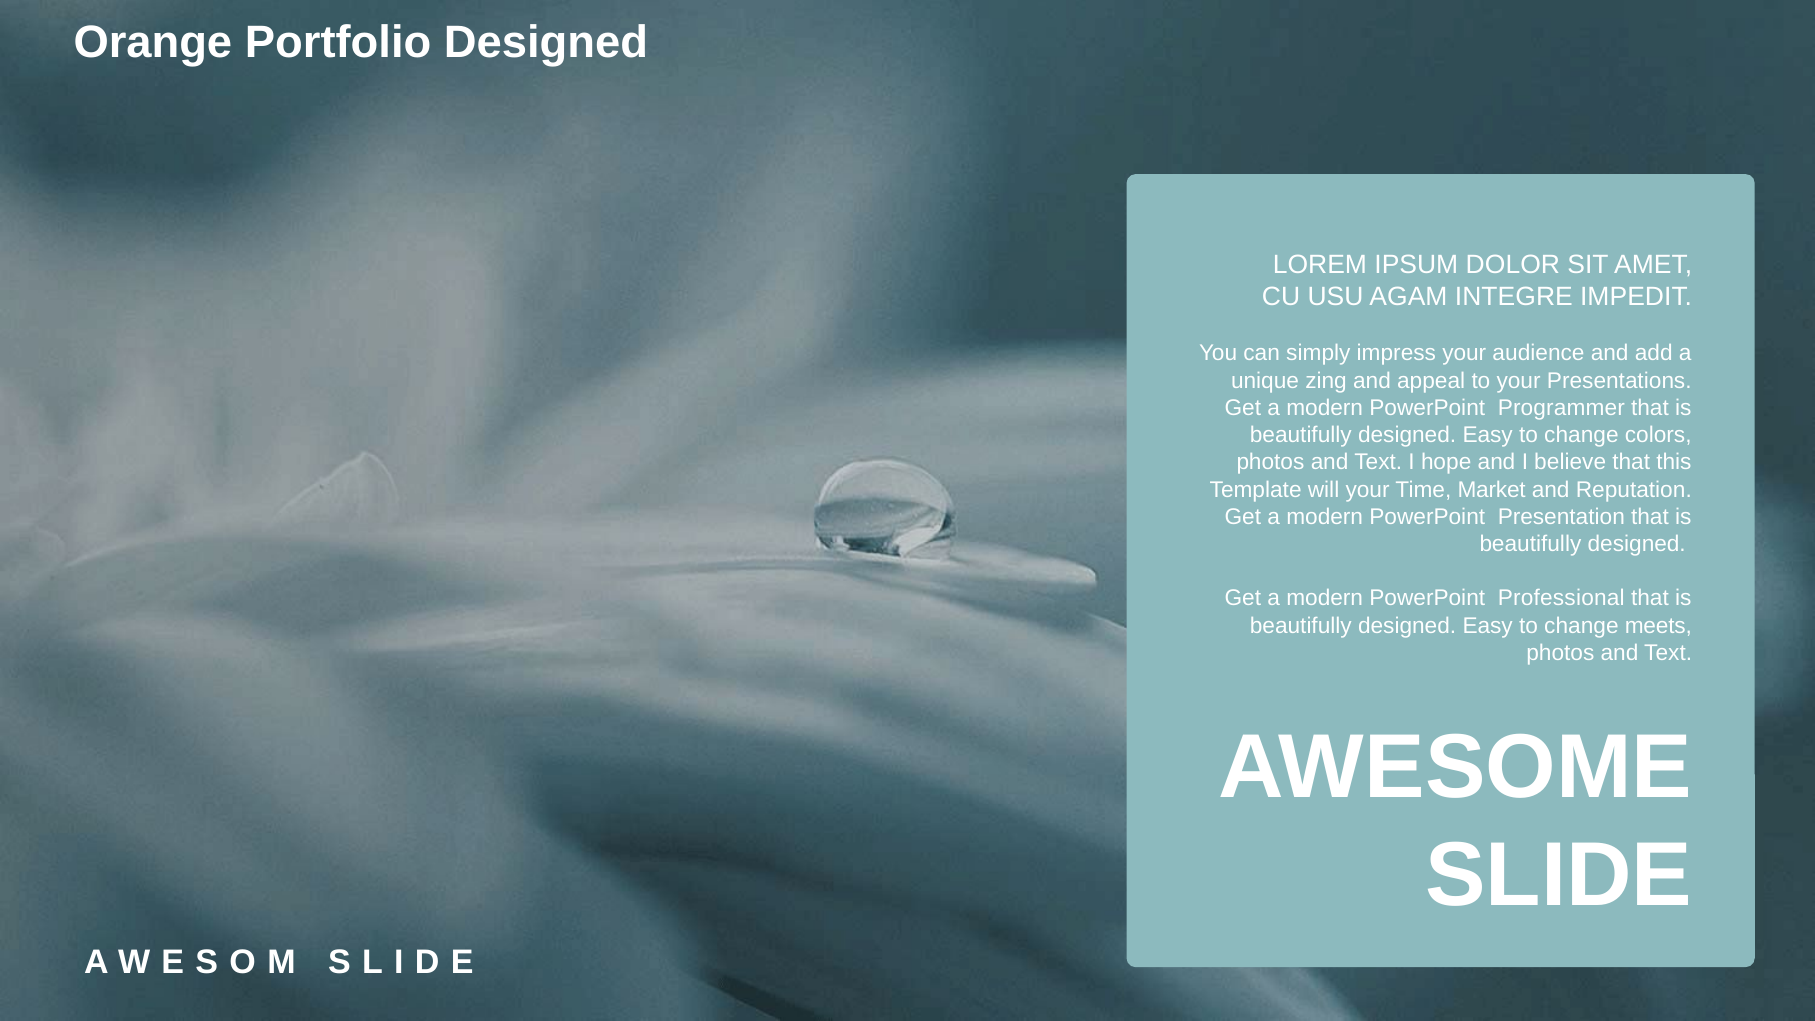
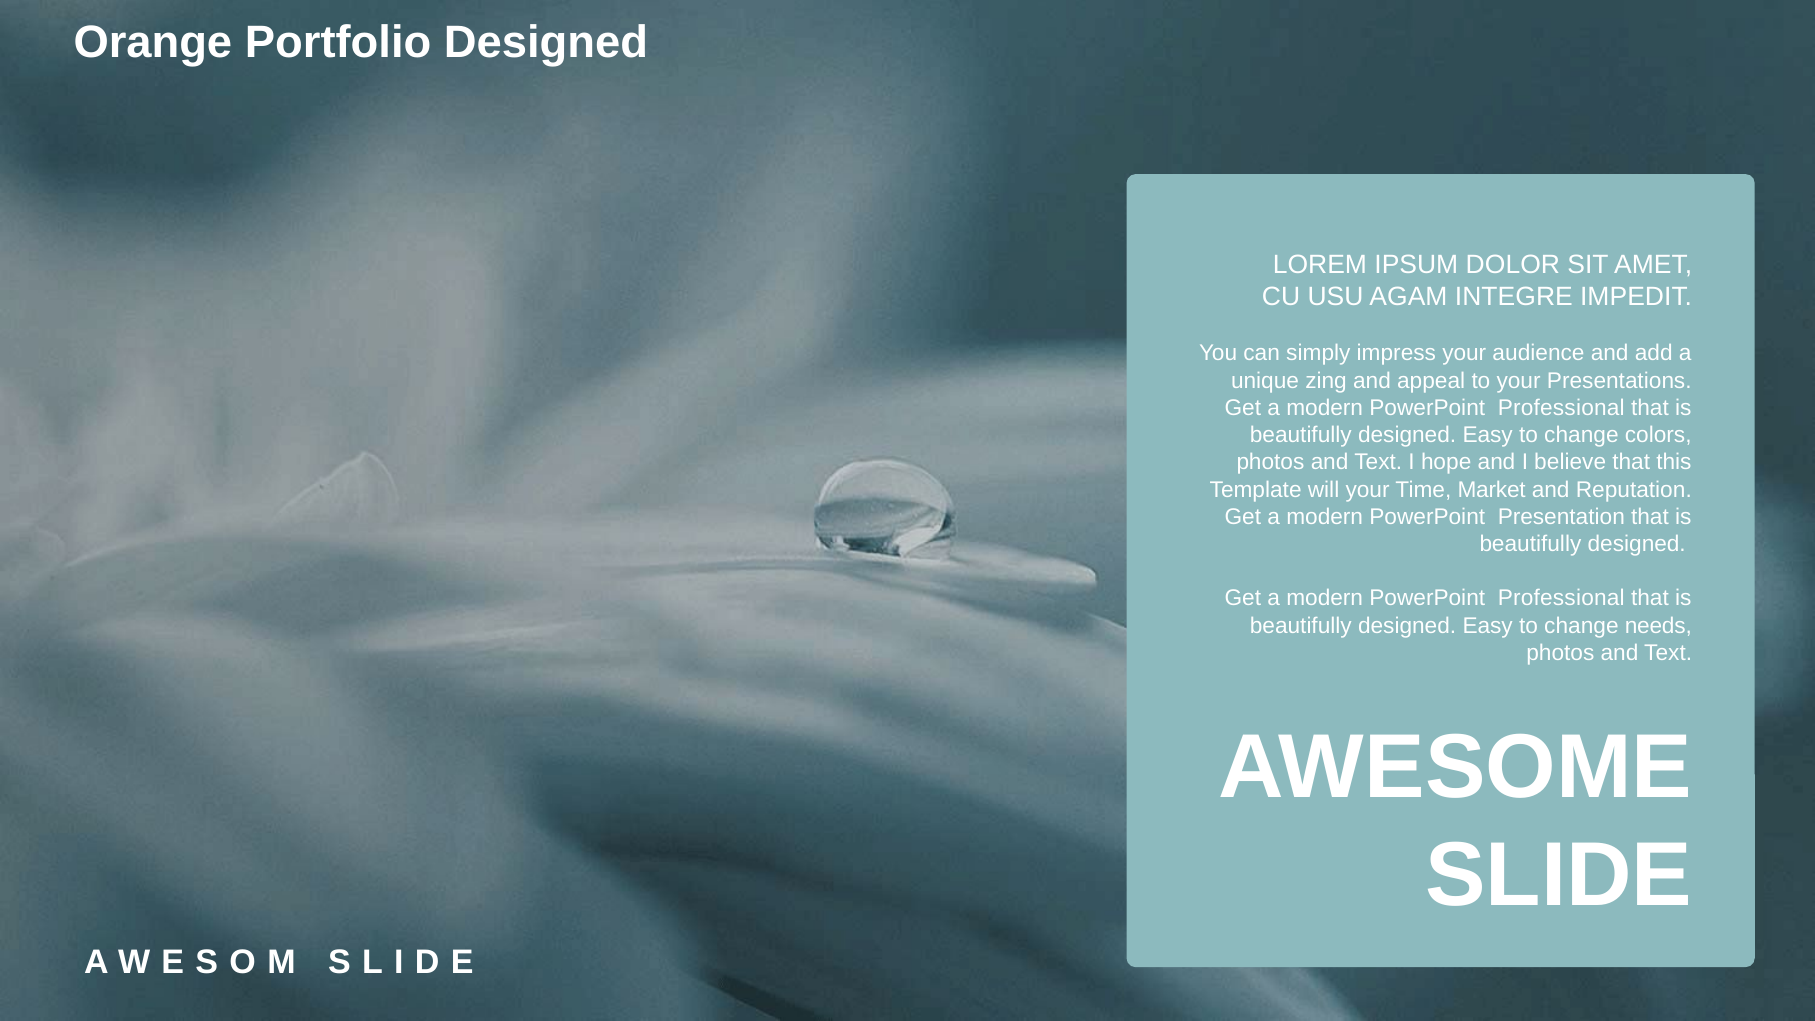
Programmer at (1561, 408): Programmer -> Professional
meets: meets -> needs
